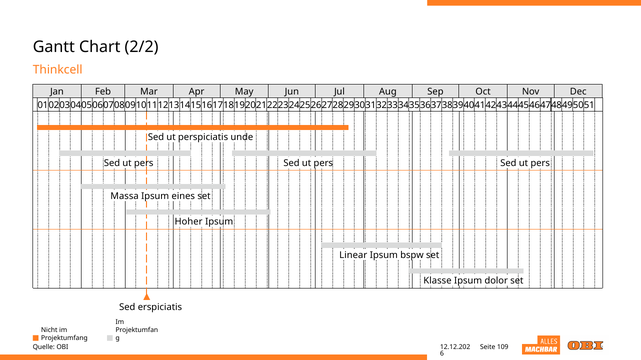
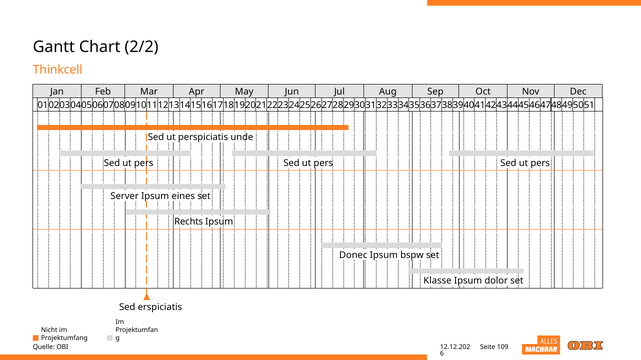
Massa: Massa -> Server
Hoher: Hoher -> Rechts
Linear: Linear -> Donec
